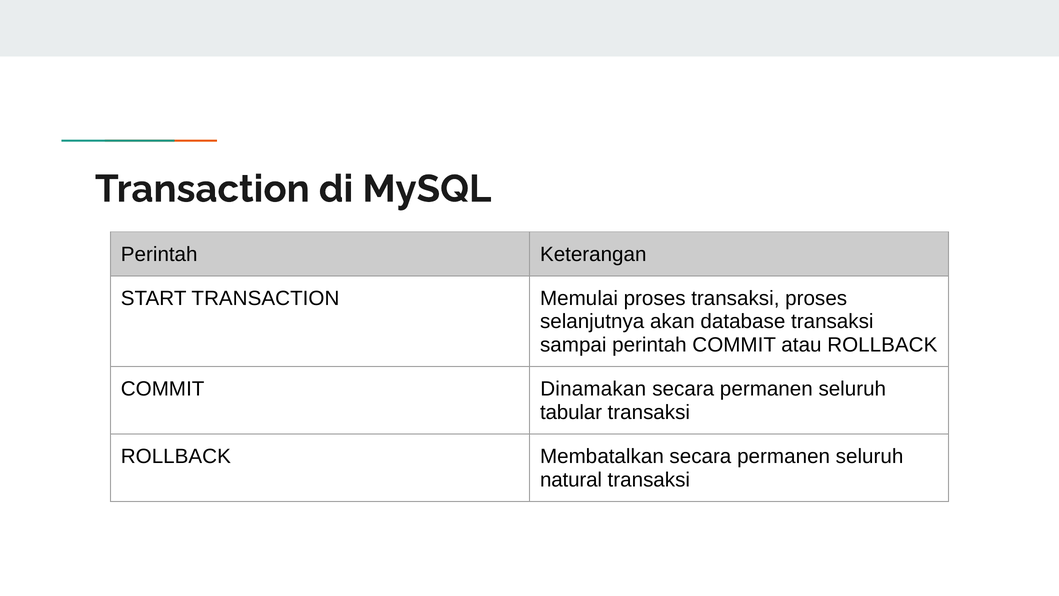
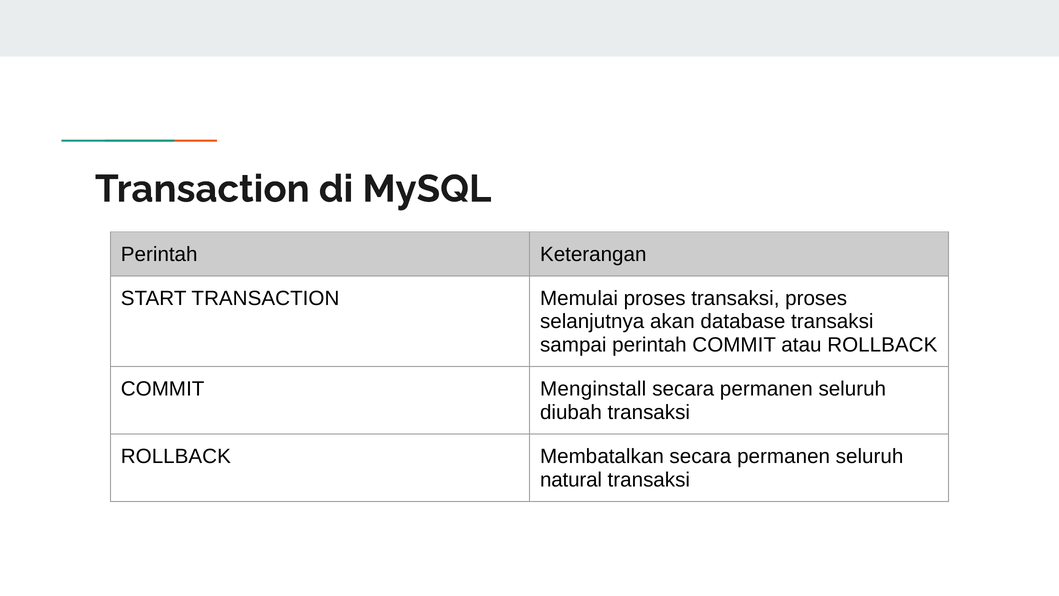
Dinamakan: Dinamakan -> Menginstall
tabular: tabular -> diubah
